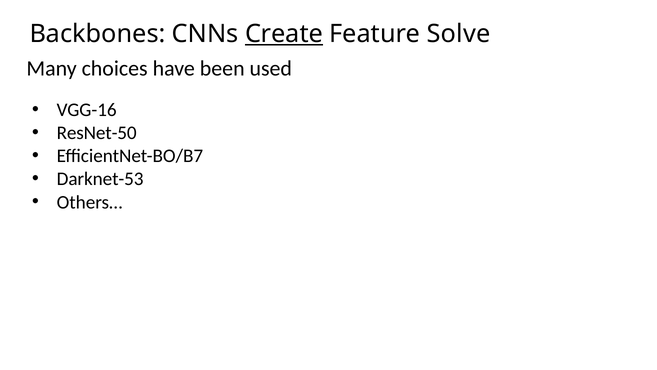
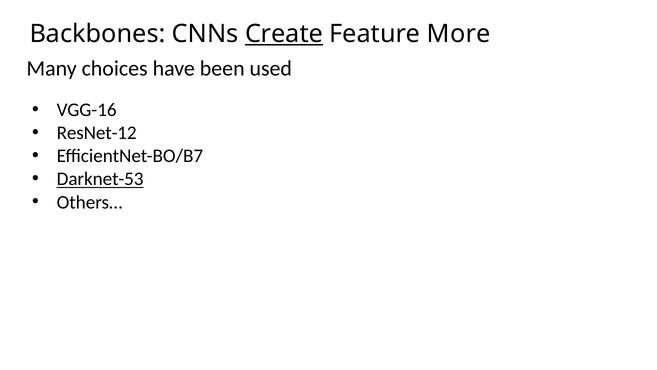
Solve: Solve -> More
ResNet-50: ResNet-50 -> ResNet-12
Darknet-53 underline: none -> present
